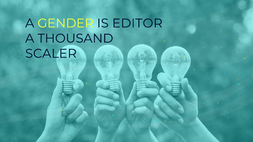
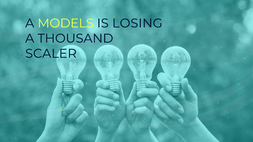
GENDER: GENDER -> MODELS
EDITOR: EDITOR -> LOSING
